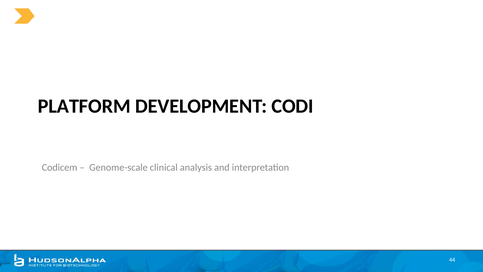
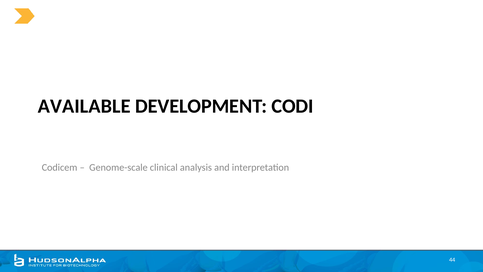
PLATFORM: PLATFORM -> AVAILABLE
